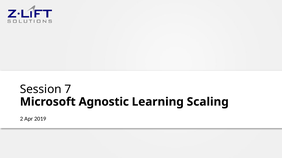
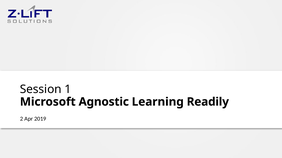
7: 7 -> 1
Scaling: Scaling -> Readily
